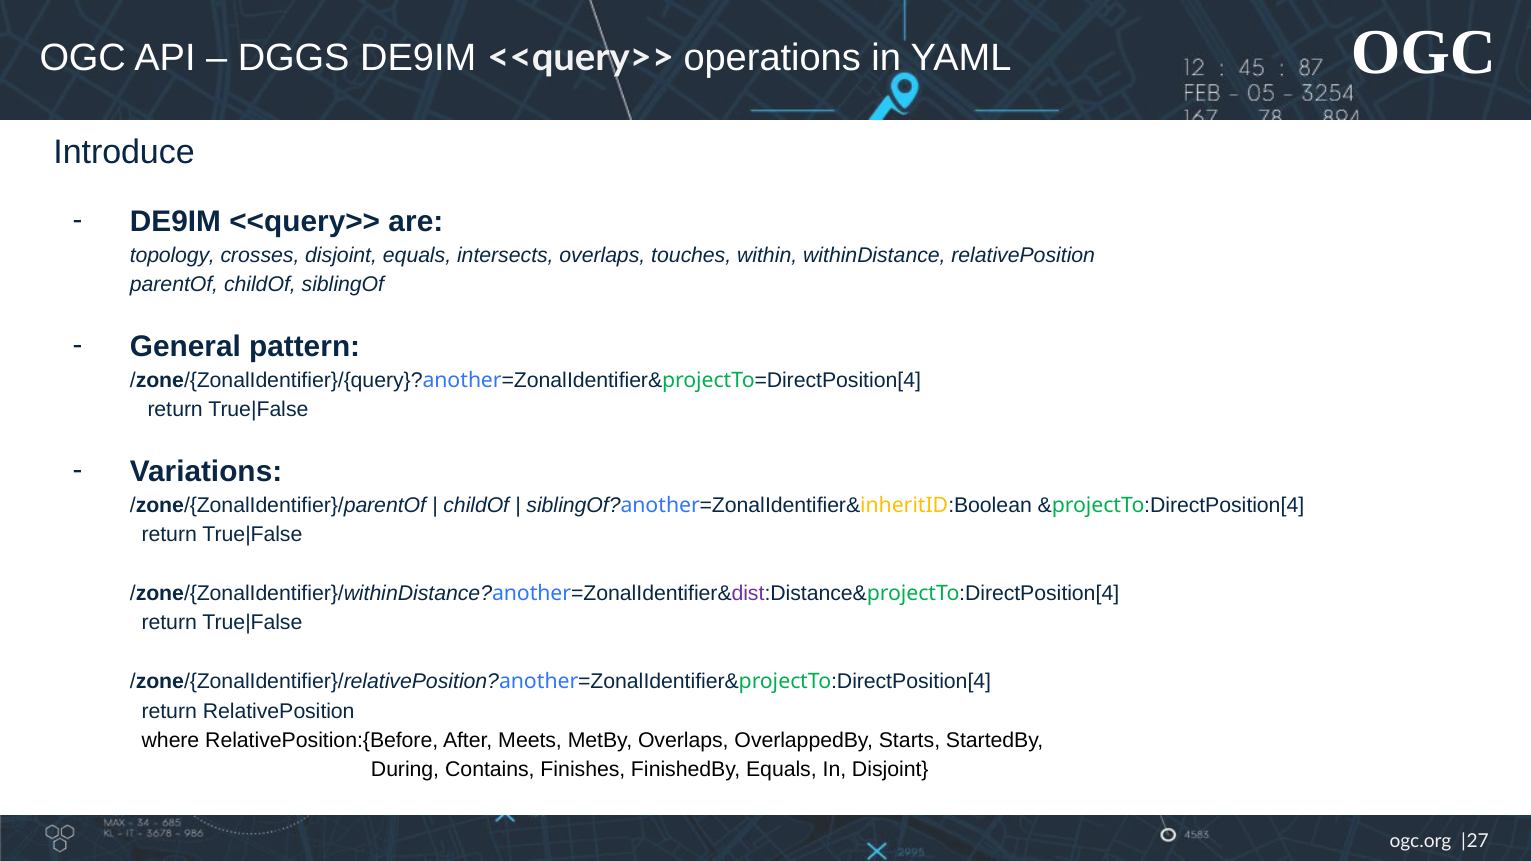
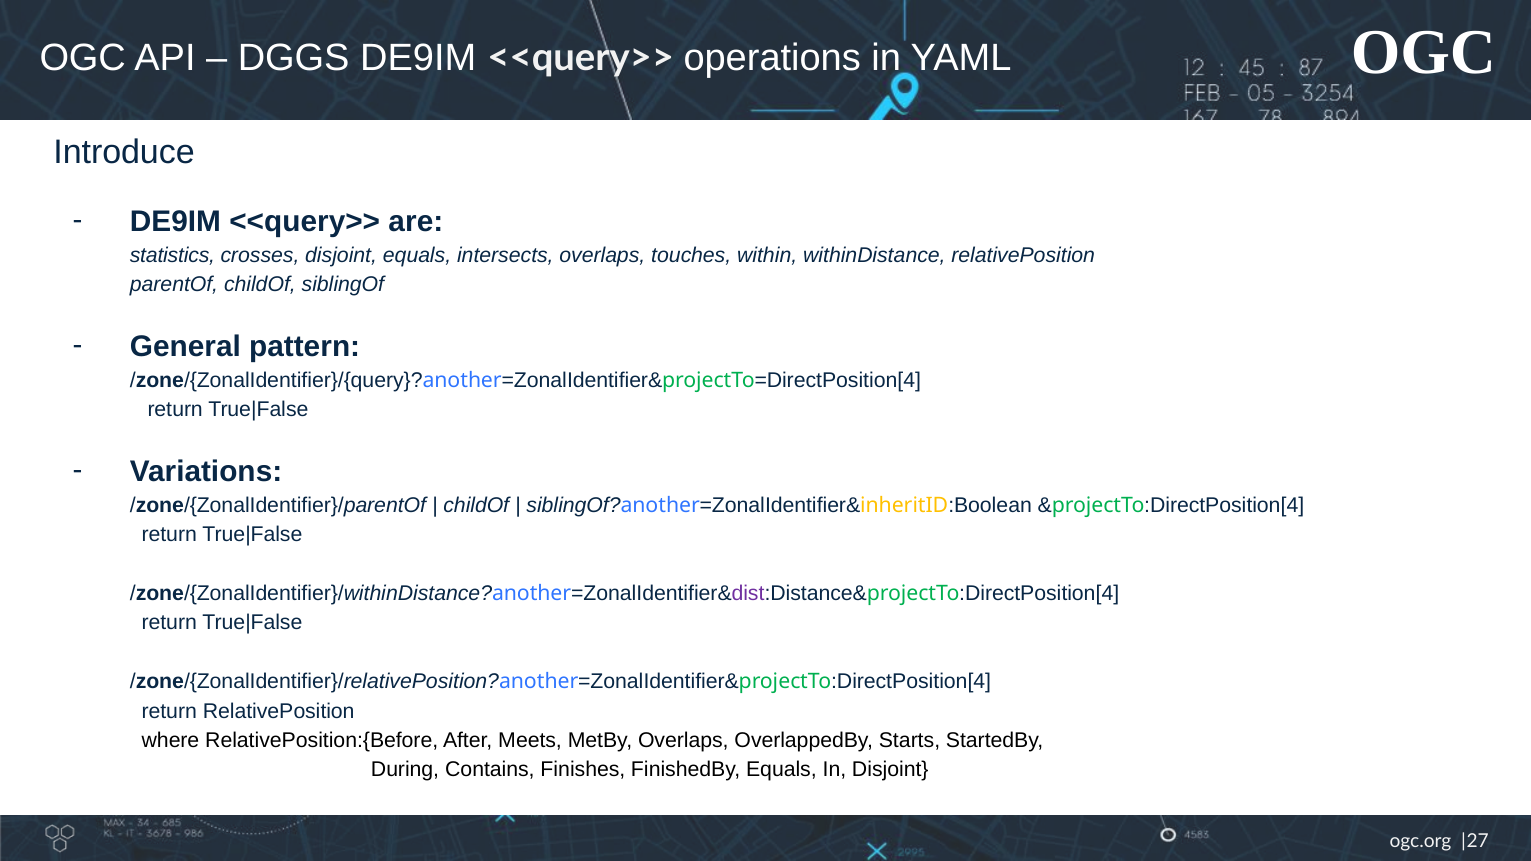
topology: topology -> statistics
